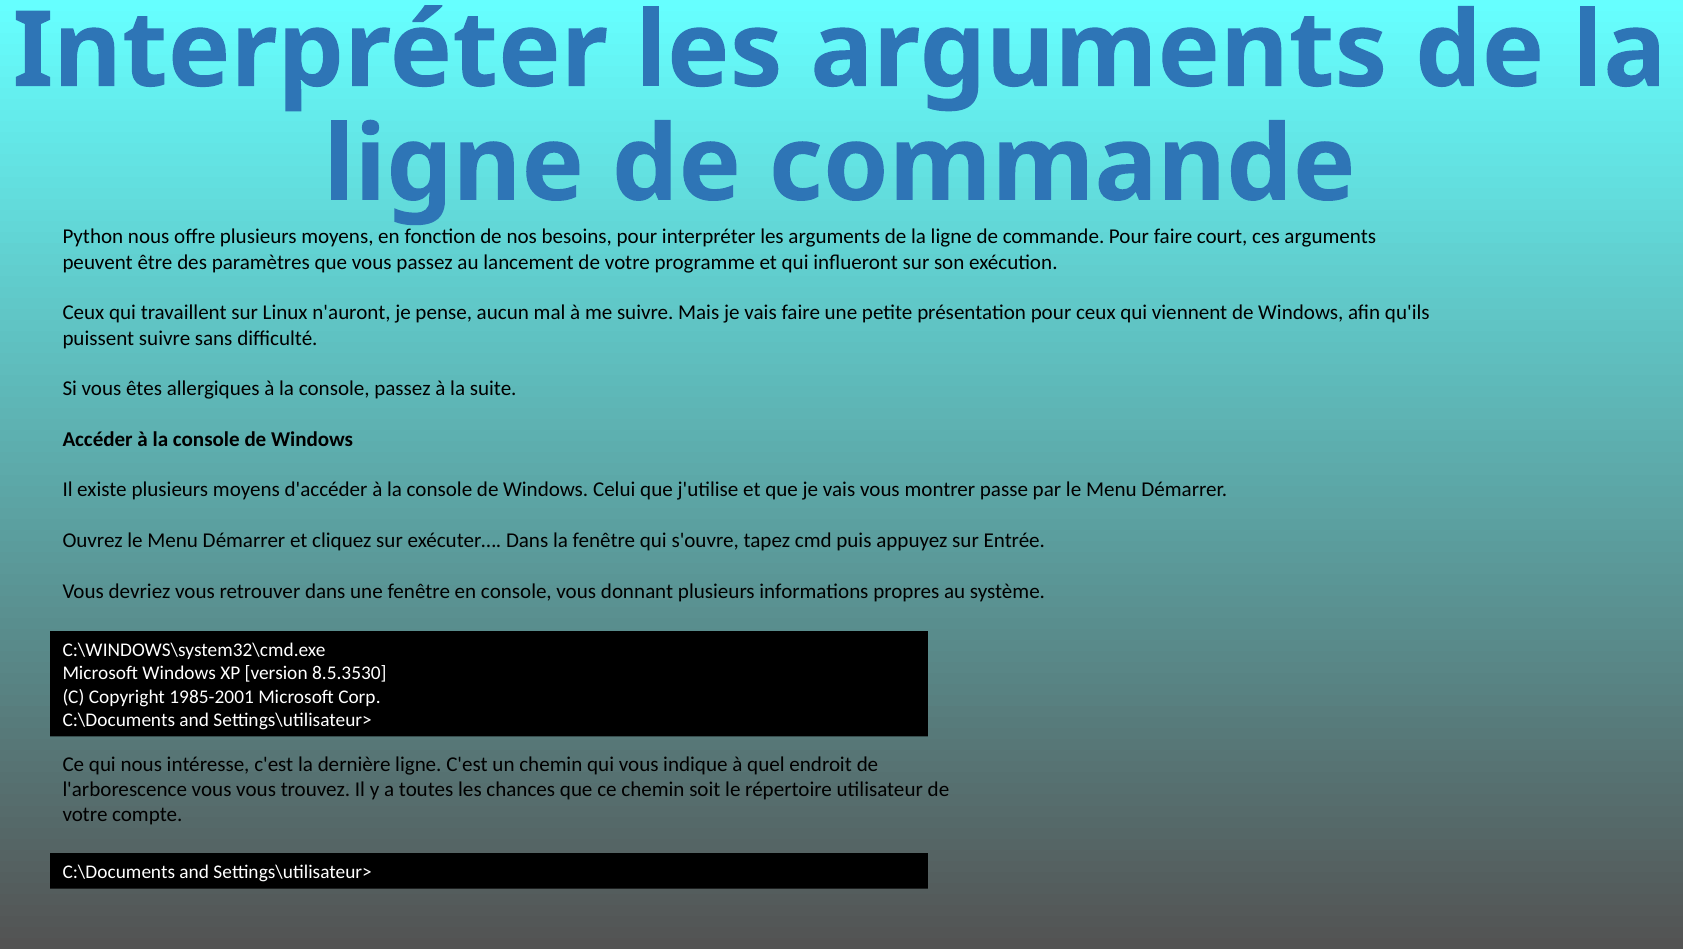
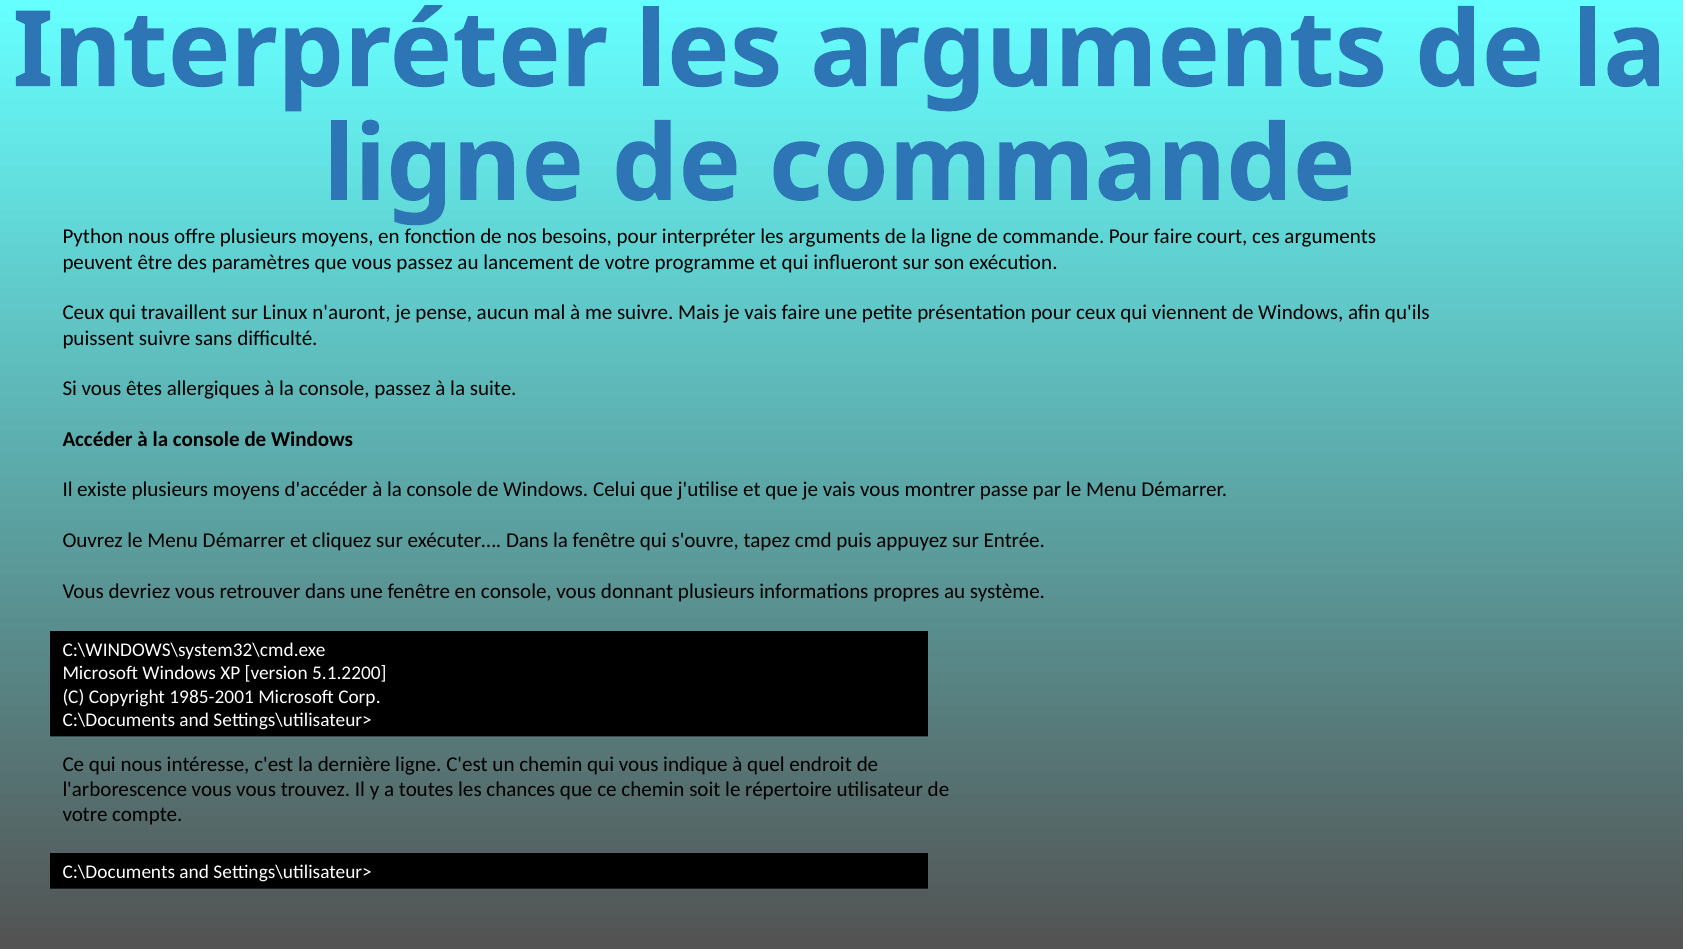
8.5.3530: 8.5.3530 -> 5.1.2200
